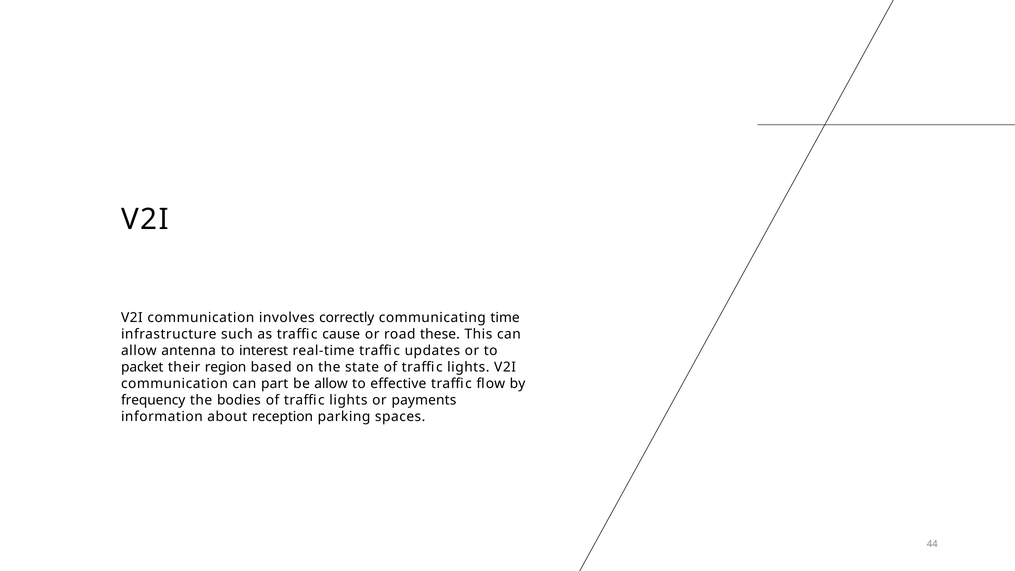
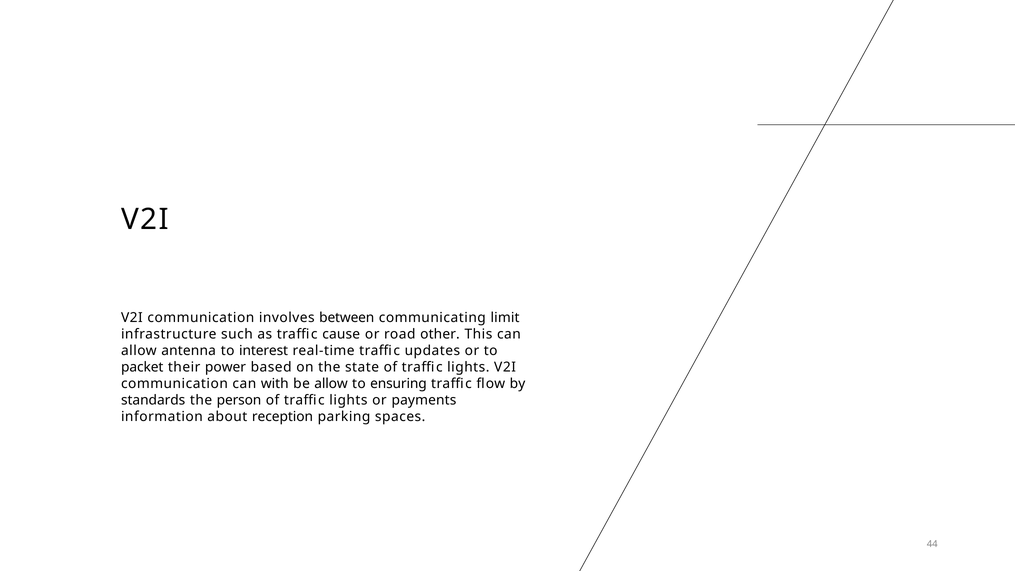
correctly: correctly -> between
time: time -> limit
these: these -> other
region: region -> power
part: part -> with
effective: effective -> ensuring
frequency: frequency -> standards
bodies: bodies -> person
